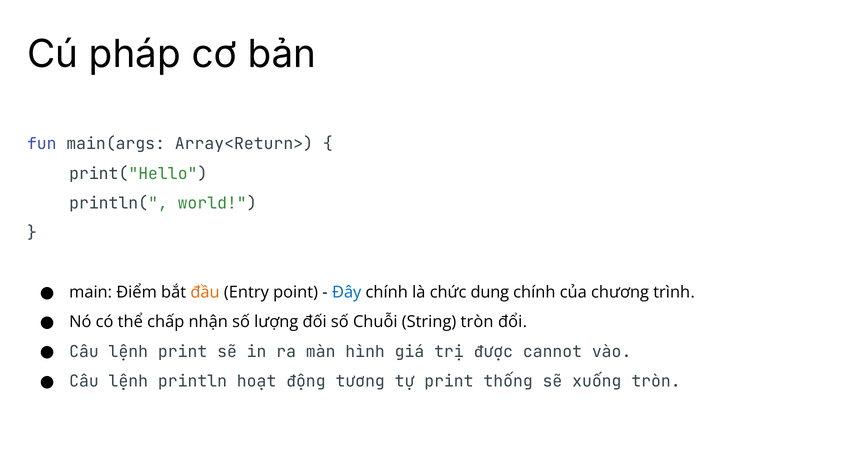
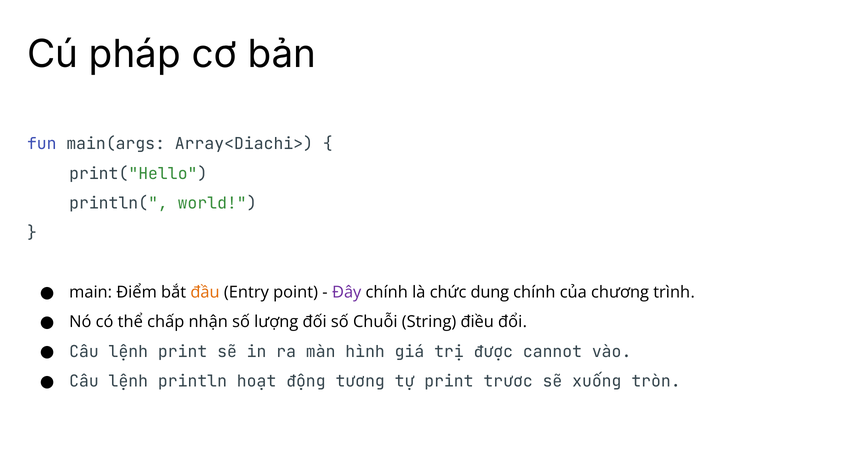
Array<Return>: Array<Return> -> Array<Diachi>
Đây colour: blue -> purple
String tròn: tròn -> điều
thống: thống -> trươc
